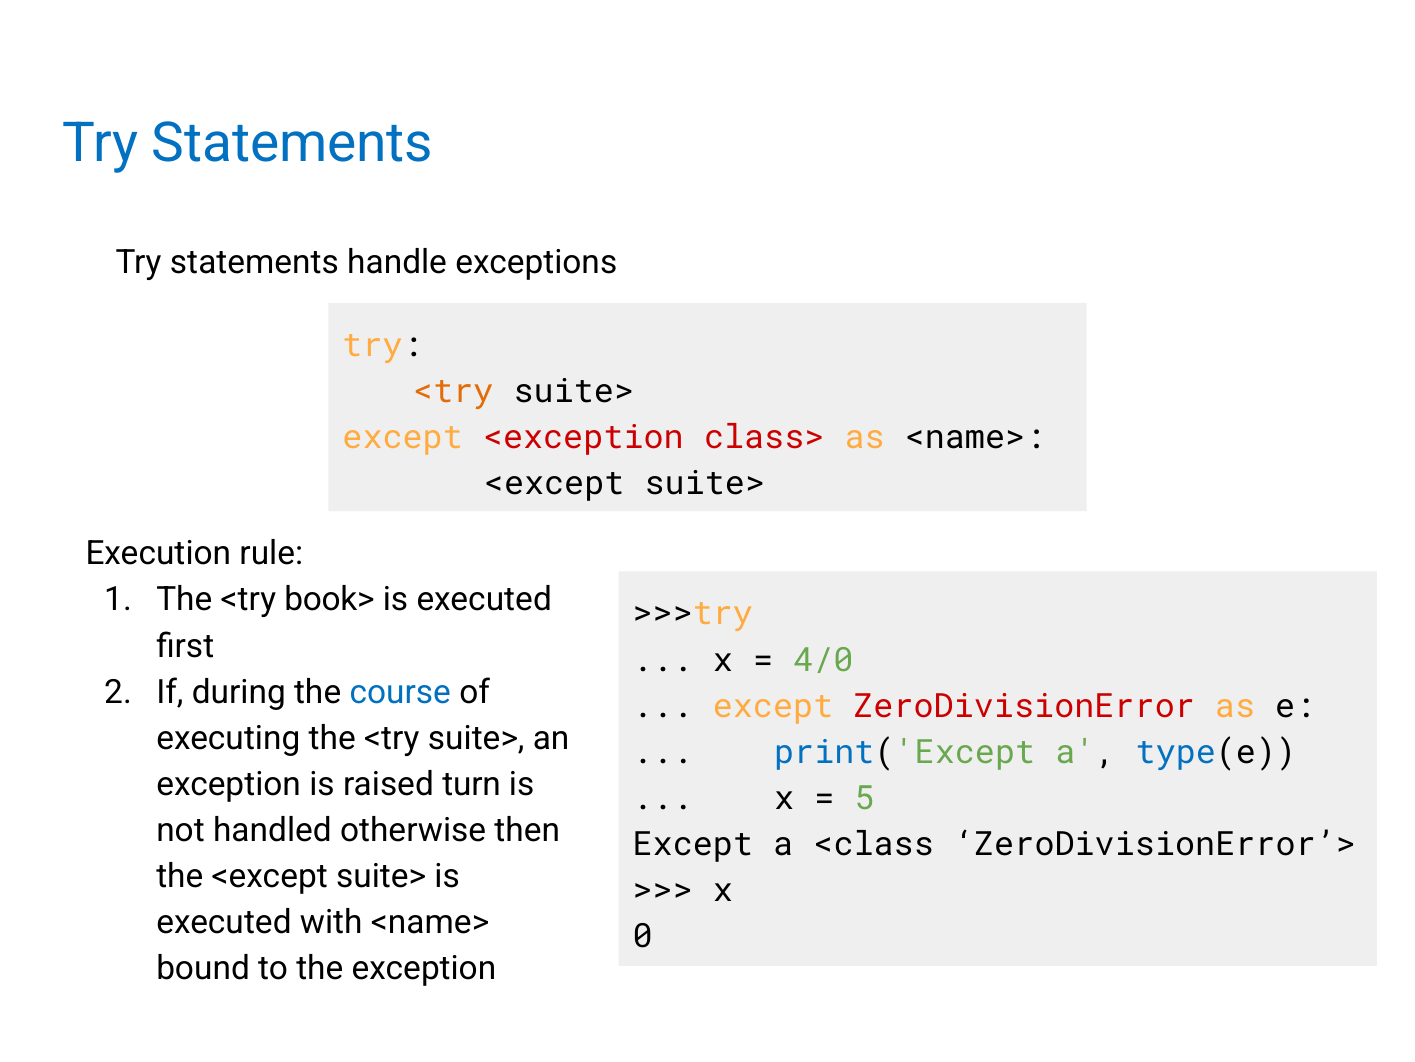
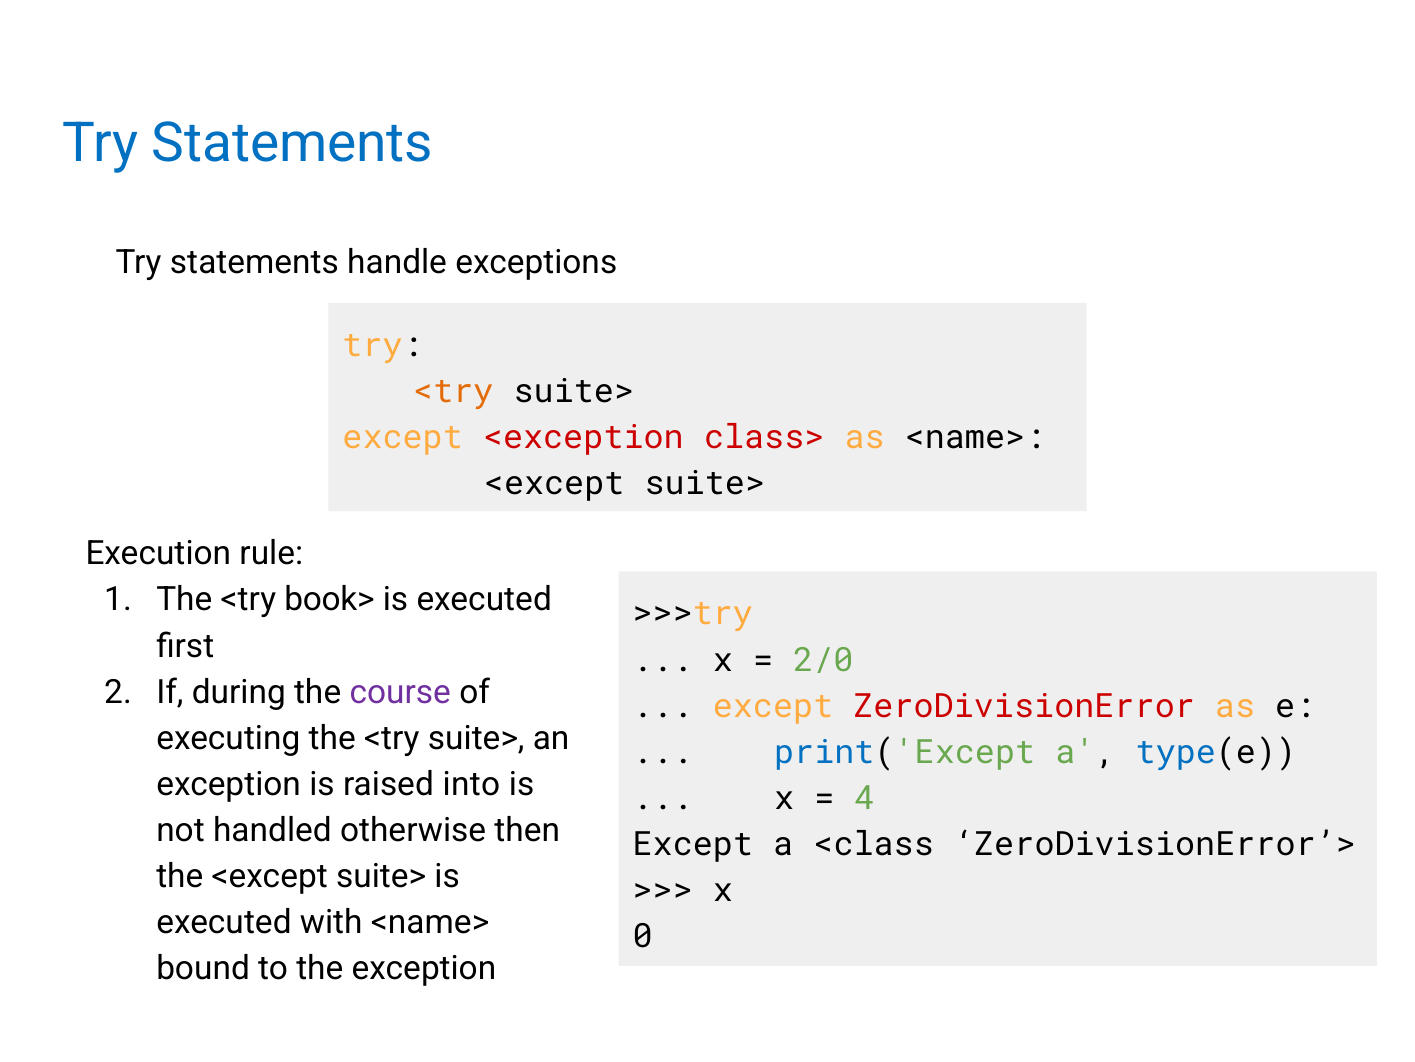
4/0: 4/0 -> 2/0
course colour: blue -> purple
turn: turn -> into
5: 5 -> 4
